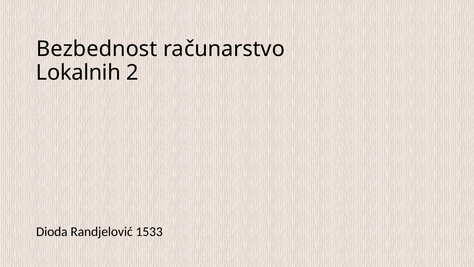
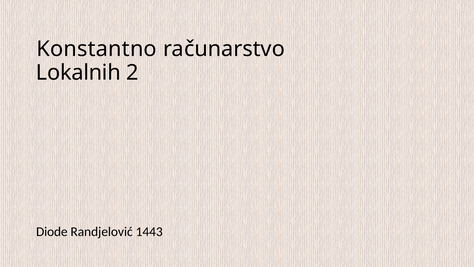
Bezbednost: Bezbednost -> Konstantno
Dioda: Dioda -> Diode
1533: 1533 -> 1443
